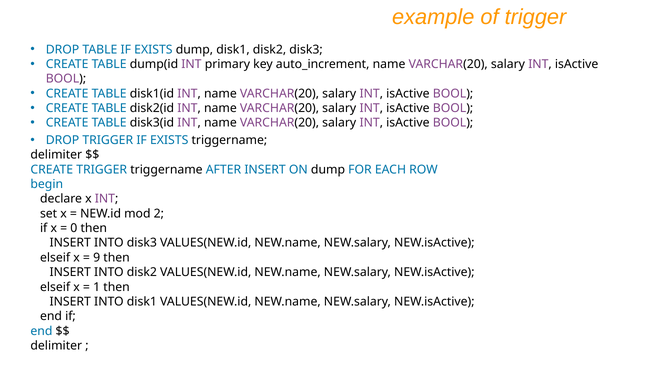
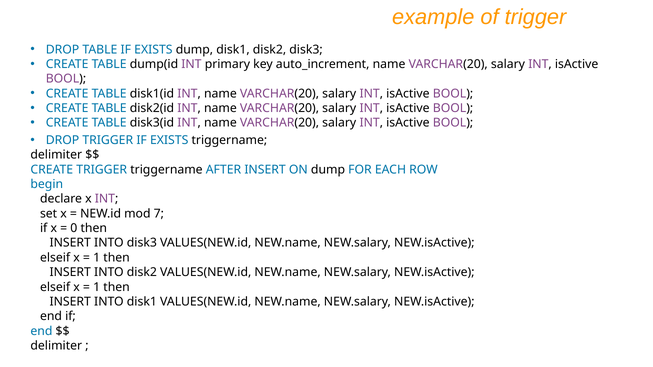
2: 2 -> 7
9 at (97, 258): 9 -> 1
